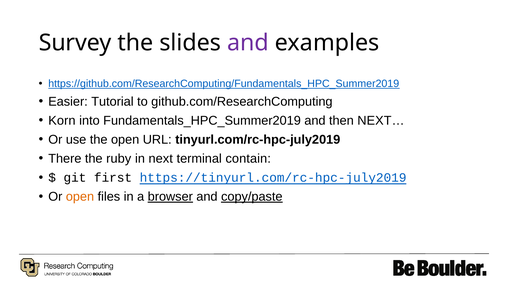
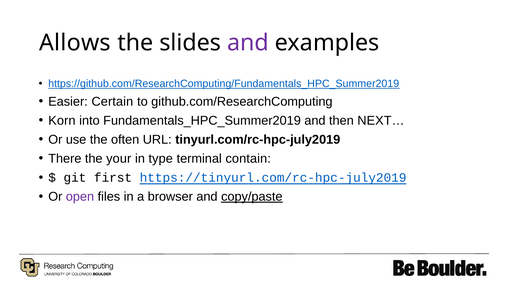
Survey: Survey -> Allows
Tutorial: Tutorial -> Certain
the open: open -> often
ruby: ruby -> your
next: next -> type
open at (80, 197) colour: orange -> purple
browser underline: present -> none
